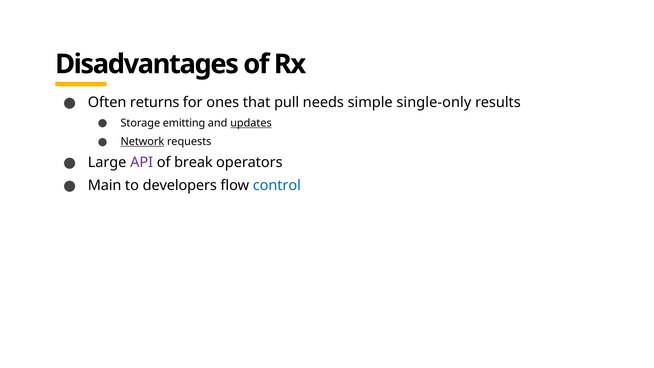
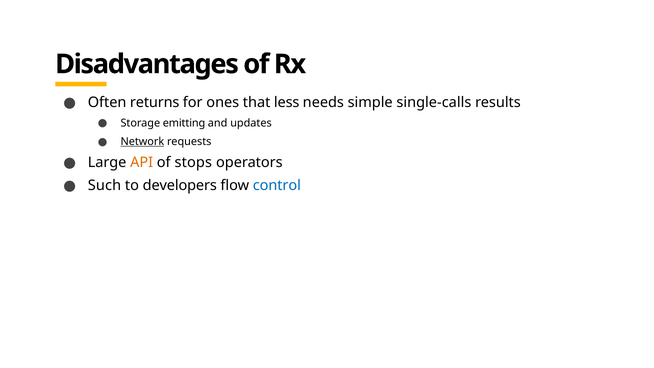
pull: pull -> less
single-only: single-only -> single-calls
updates underline: present -> none
API colour: purple -> orange
break: break -> stops
Main: Main -> Such
